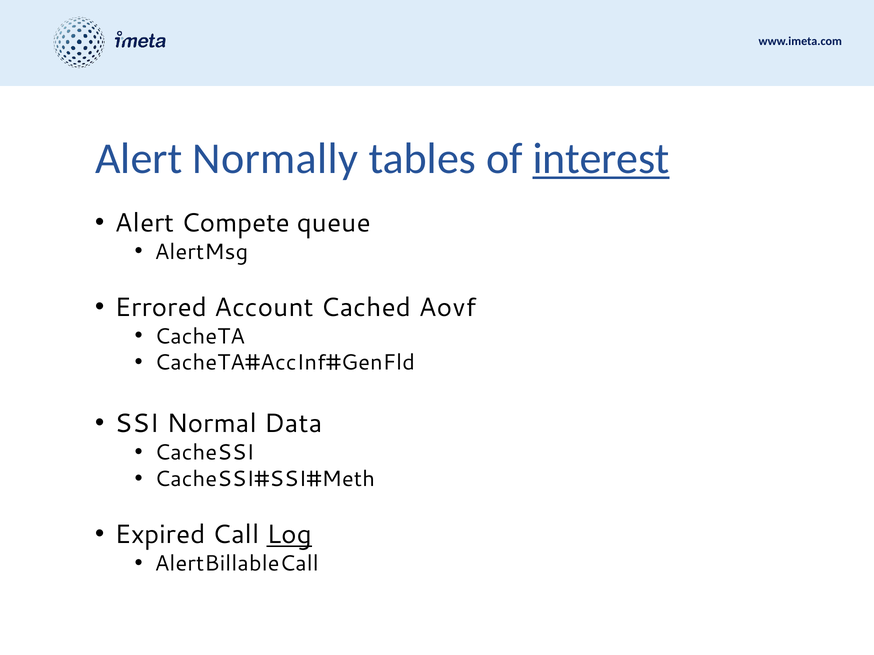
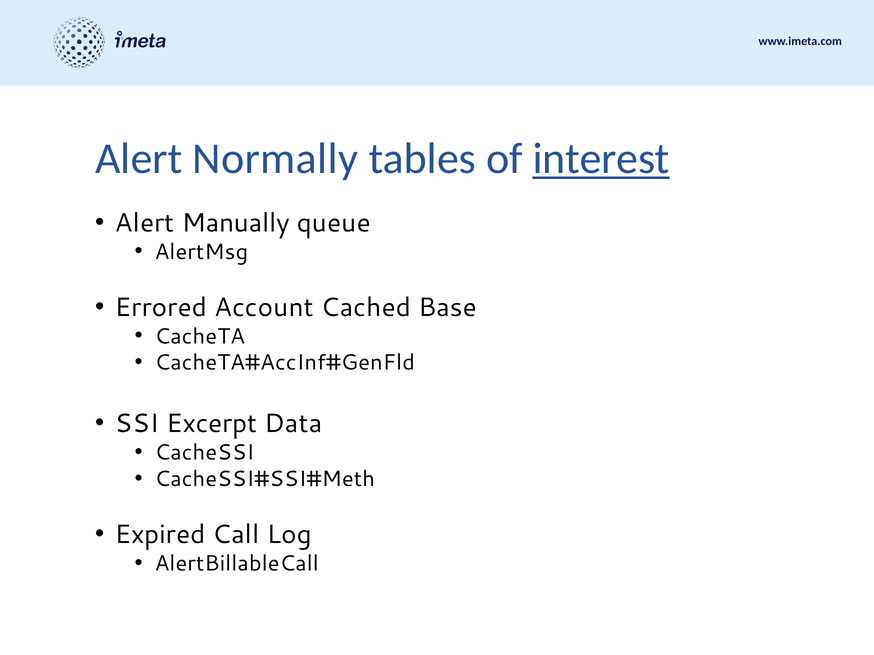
Compete: Compete -> Manually
Aovf: Aovf -> Base
Normal: Normal -> Excerpt
Log underline: present -> none
